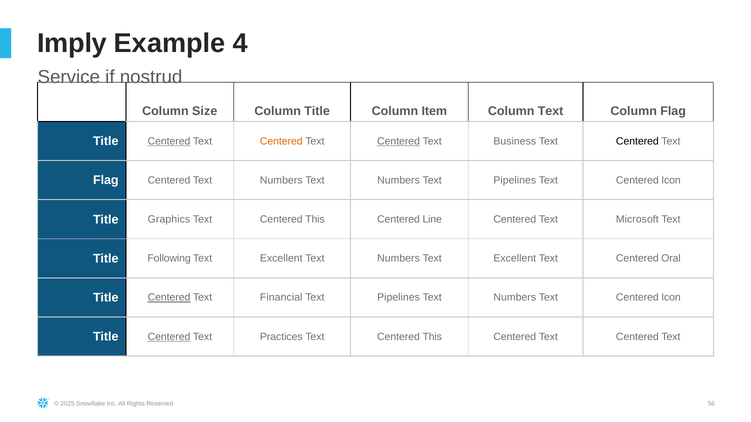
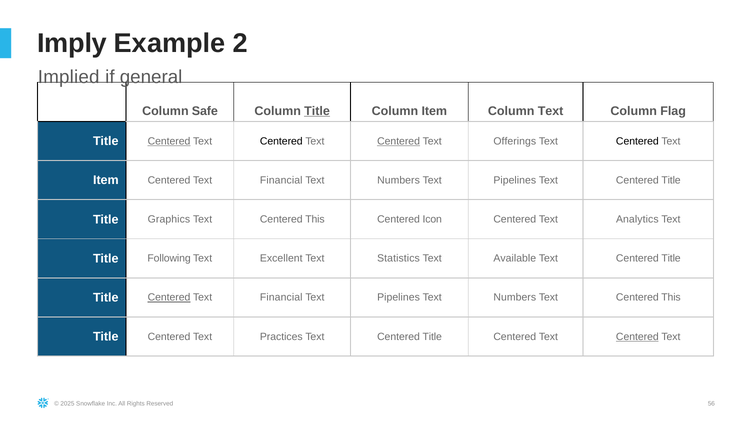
4: 4 -> 2
Service: Service -> Implied
nostrud: nostrud -> general
Size: Size -> Safe
Title at (317, 111) underline: none -> present
Centered at (281, 141) colour: orange -> black
Business: Business -> Offerings
Flag at (106, 181): Flag -> Item
Numbers at (281, 180): Numbers -> Financial
Icon at (671, 180): Icon -> Title
Line: Line -> Icon
Microsoft: Microsoft -> Analytics
Numbers at (399, 259): Numbers -> Statistics
Excellent at (515, 259): Excellent -> Available
Oral at (671, 259): Oral -> Title
Icon at (671, 298): Icon -> This
Centered at (169, 337) underline: present -> none
This at (432, 337): This -> Title
Centered at (637, 337) underline: none -> present
